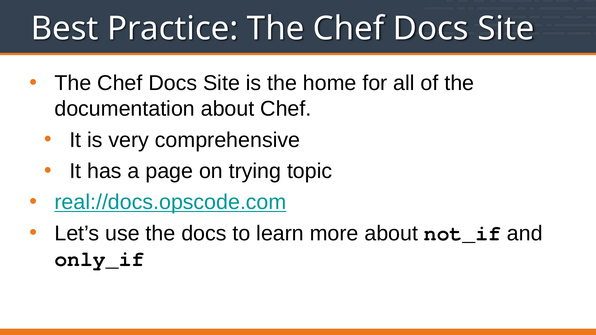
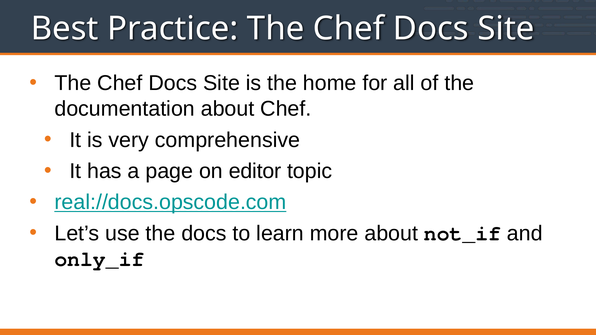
trying: trying -> editor
